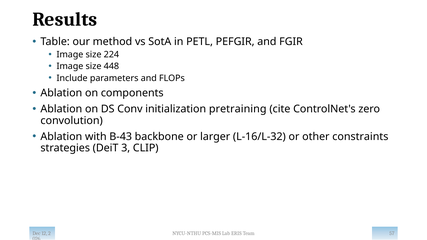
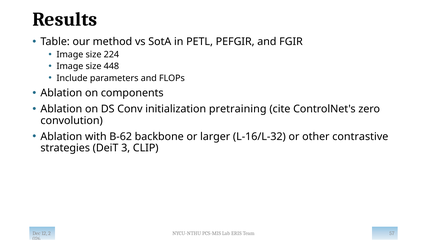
B-43: B-43 -> B-62
constraints: constraints -> contrastive
